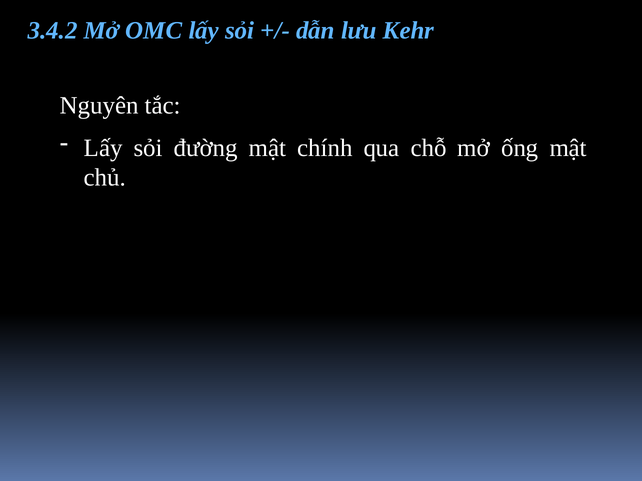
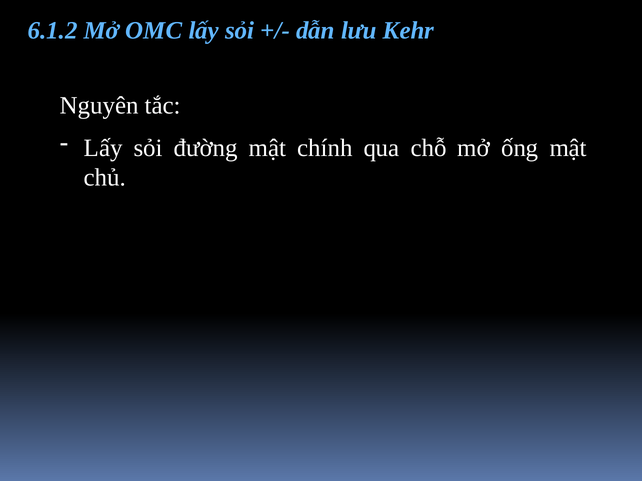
3.4.2: 3.4.2 -> 6.1.2
